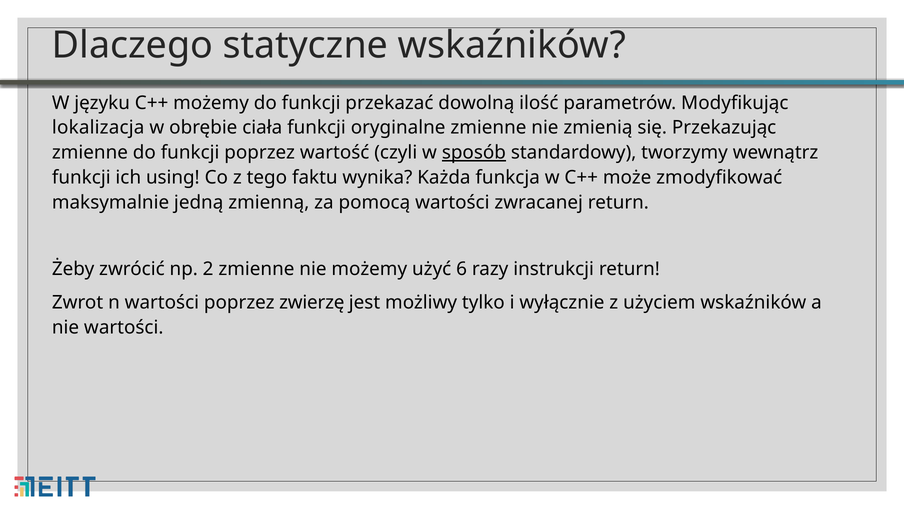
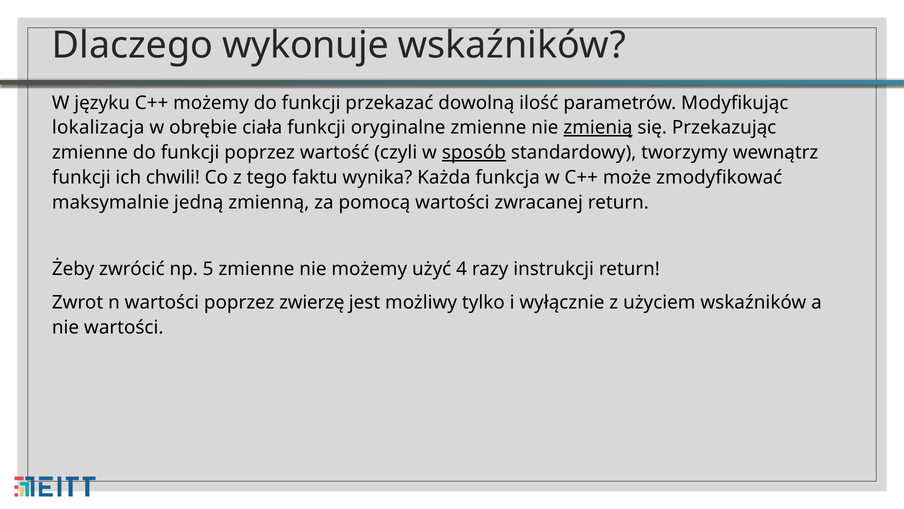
statyczne: statyczne -> wykonuje
zmienią underline: none -> present
using: using -> chwili
2: 2 -> 5
6: 6 -> 4
